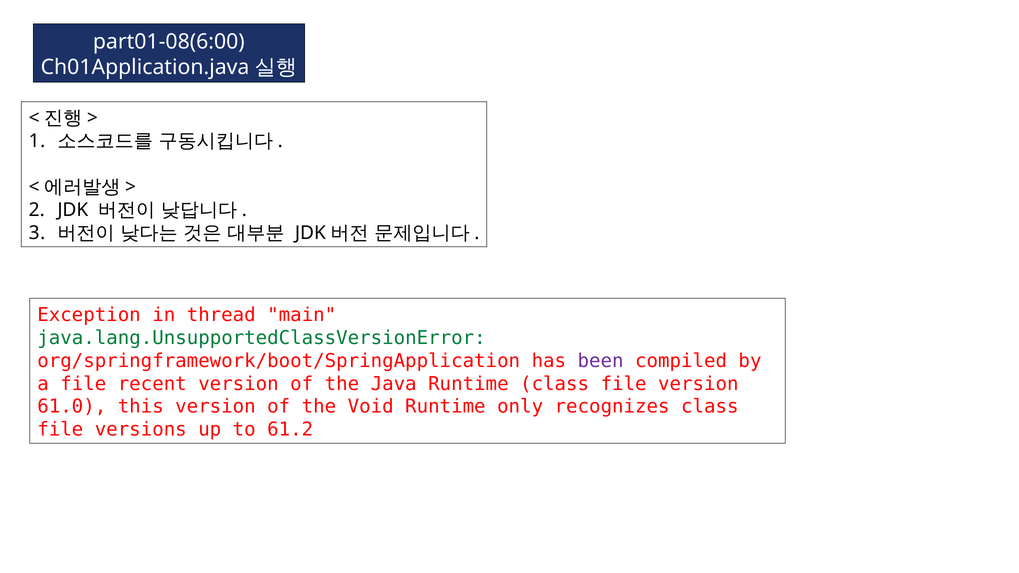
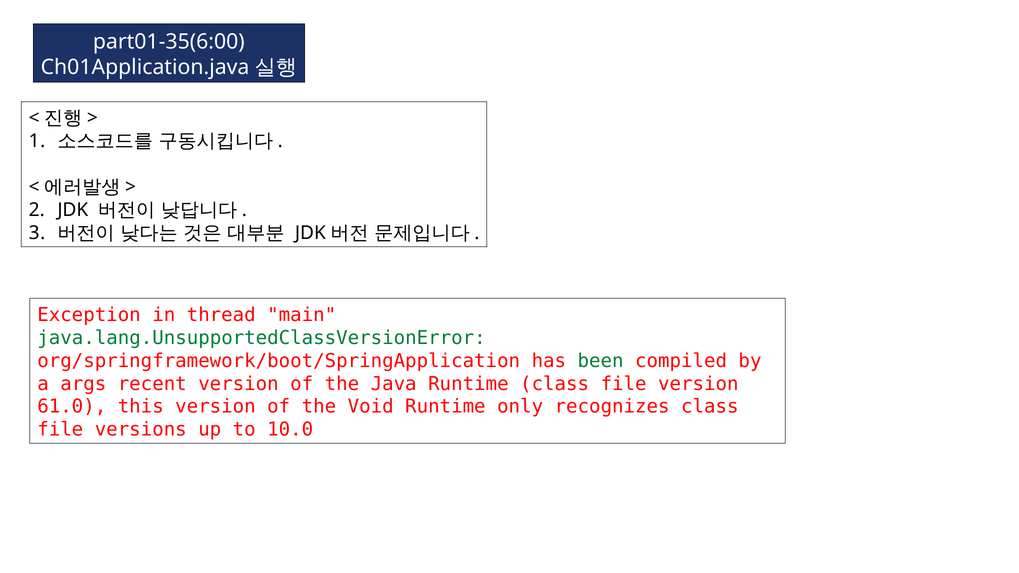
part01-08(6:00: part01-08(6:00 -> part01-35(6:00
been colour: purple -> green
a file: file -> args
61.2: 61.2 -> 10.0
